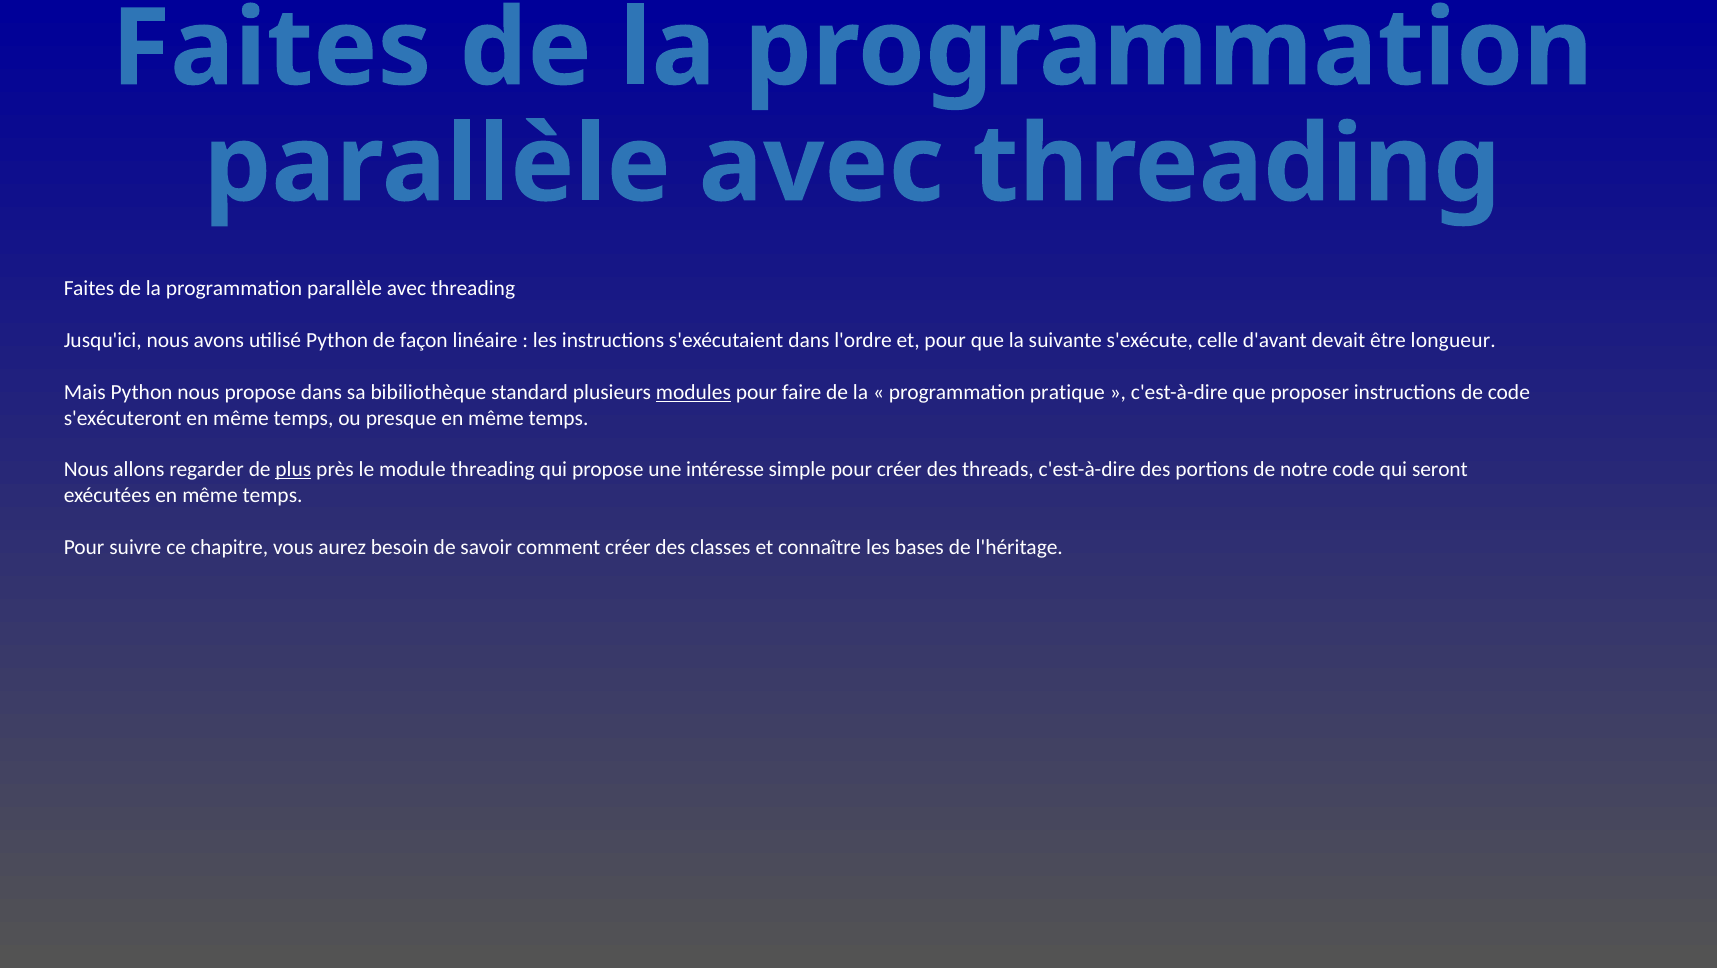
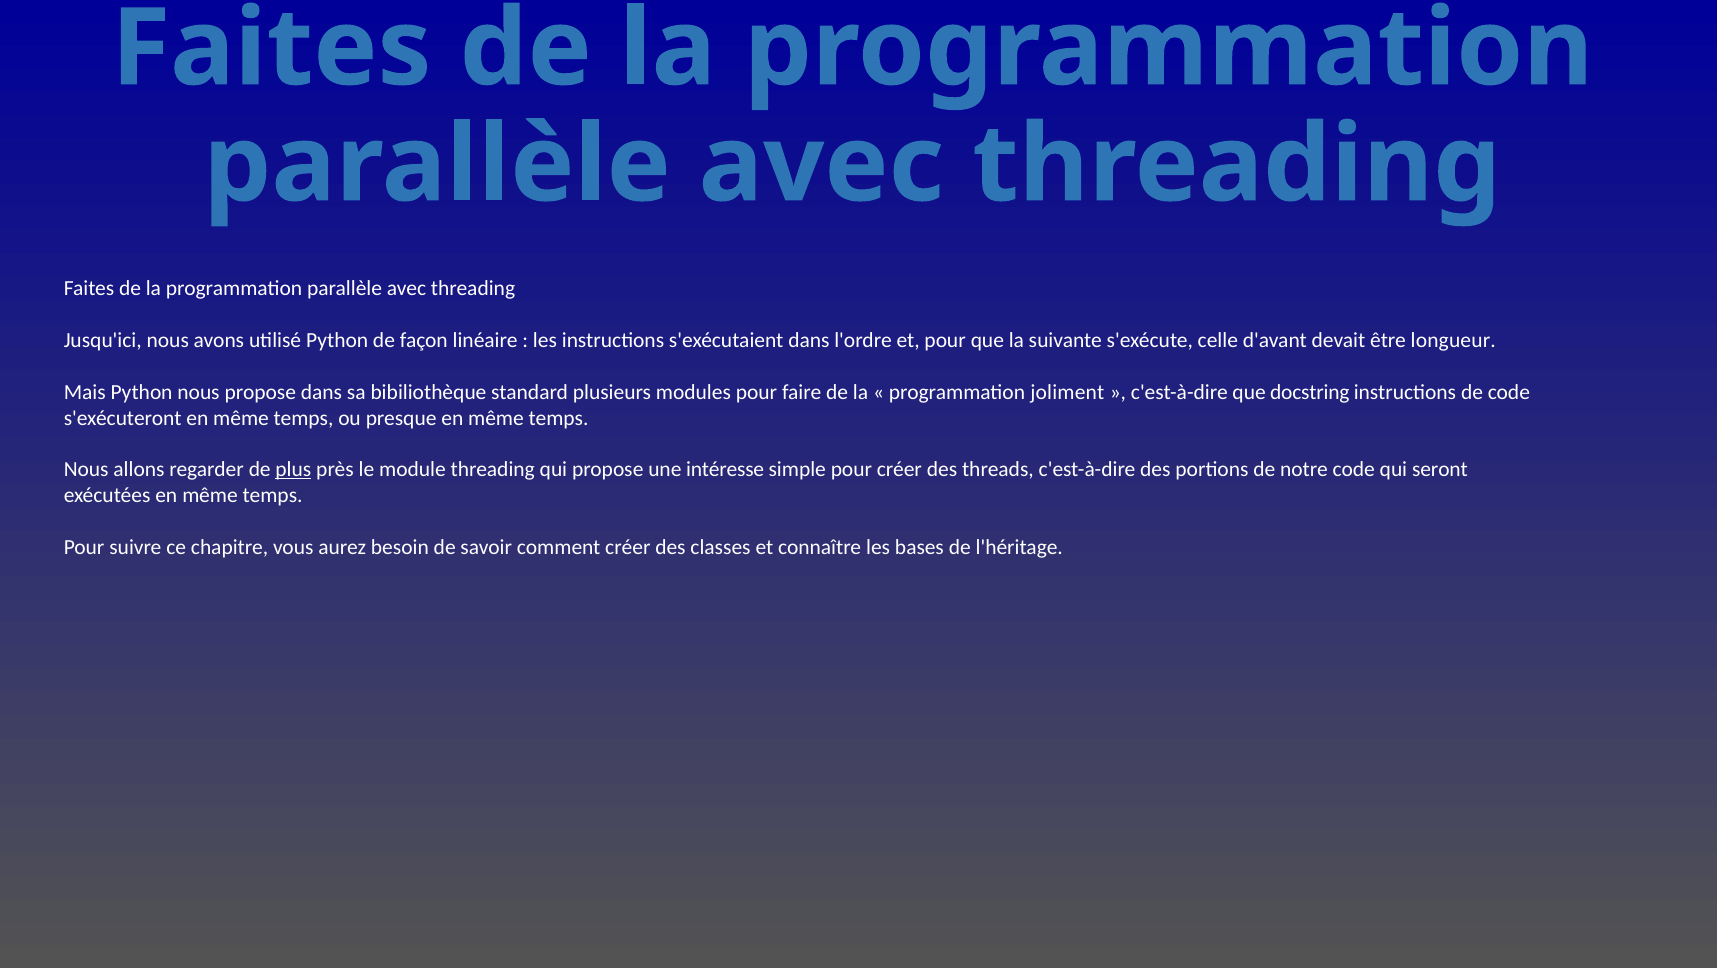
modules underline: present -> none
pratique: pratique -> joliment
proposer: proposer -> docstring
